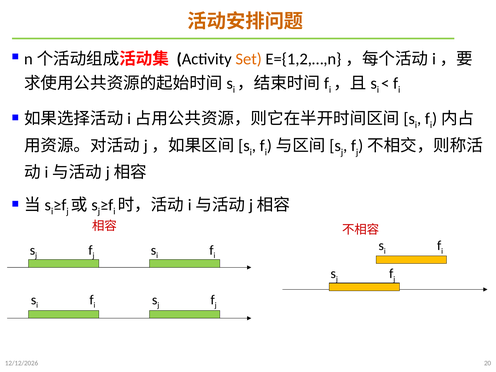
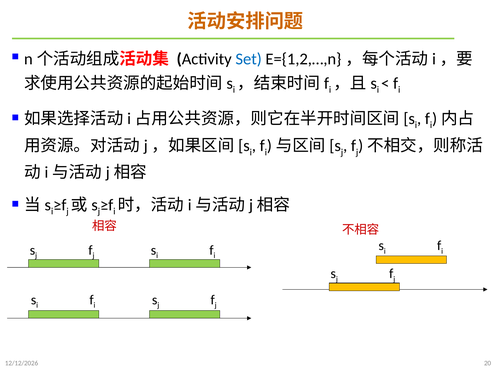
Set colour: orange -> blue
